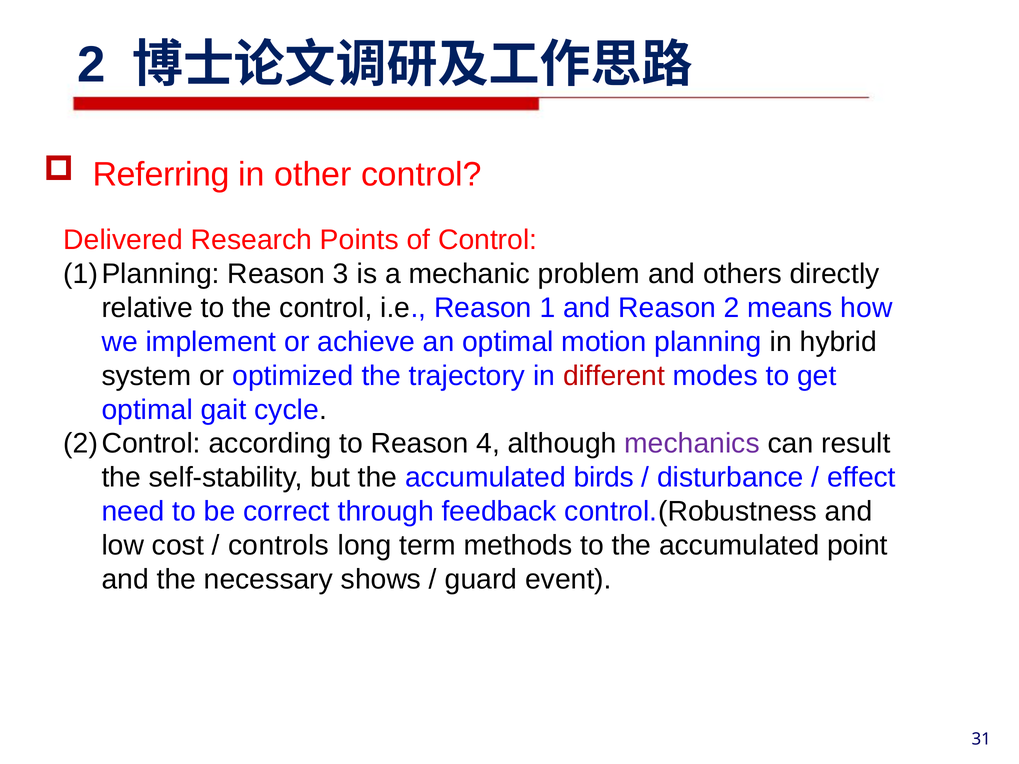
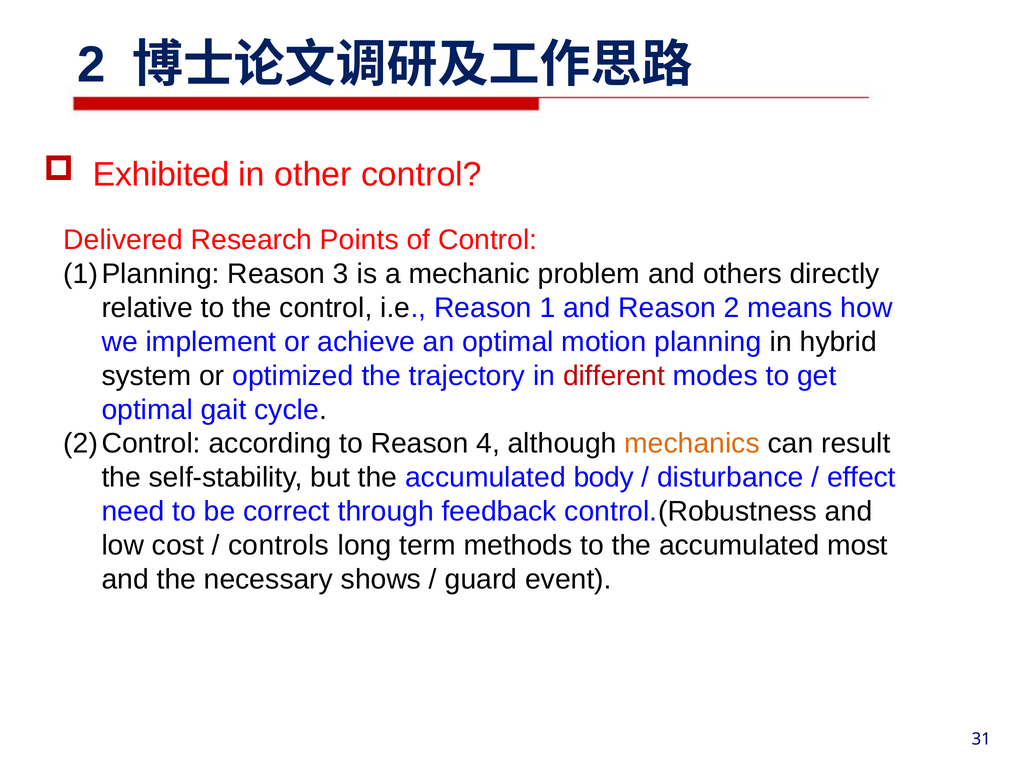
Referring: Referring -> Exhibited
mechanics colour: purple -> orange
birds: birds -> body
point: point -> most
